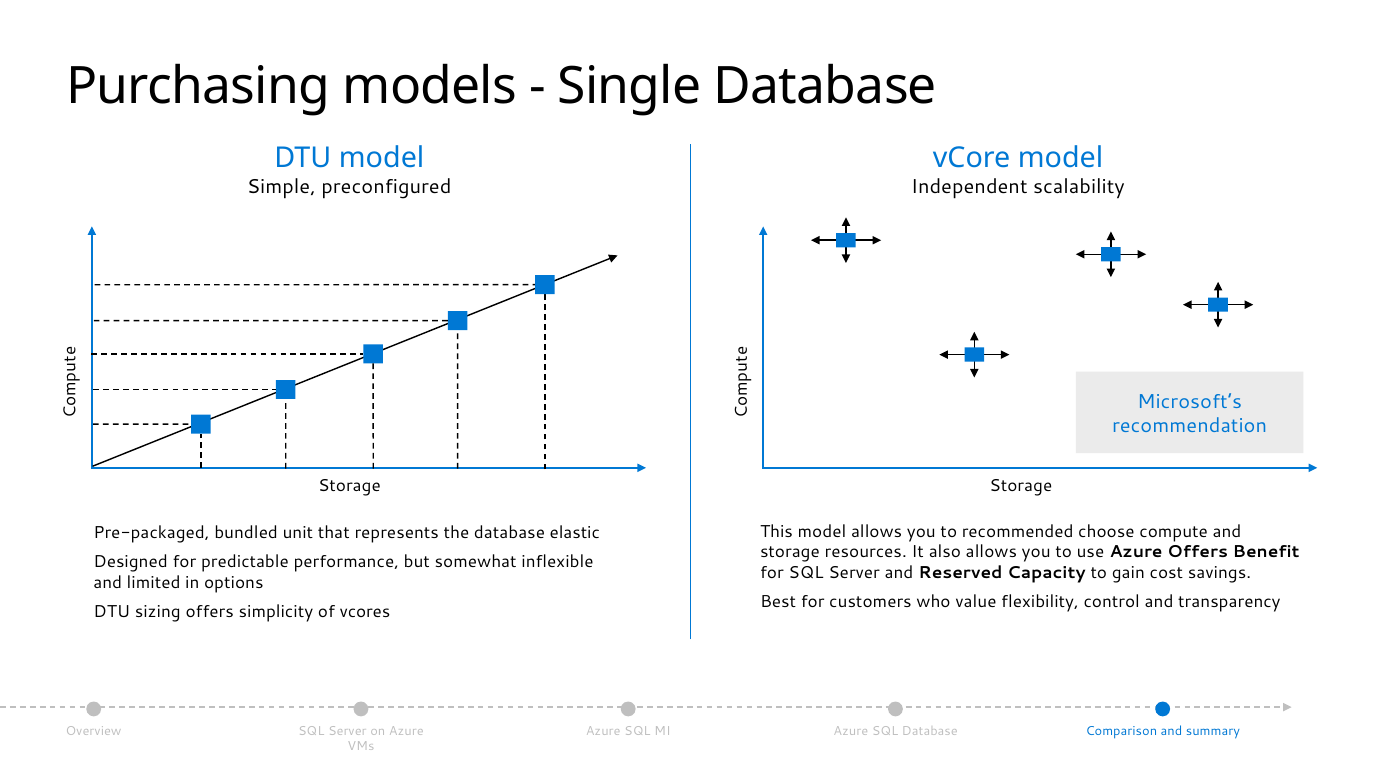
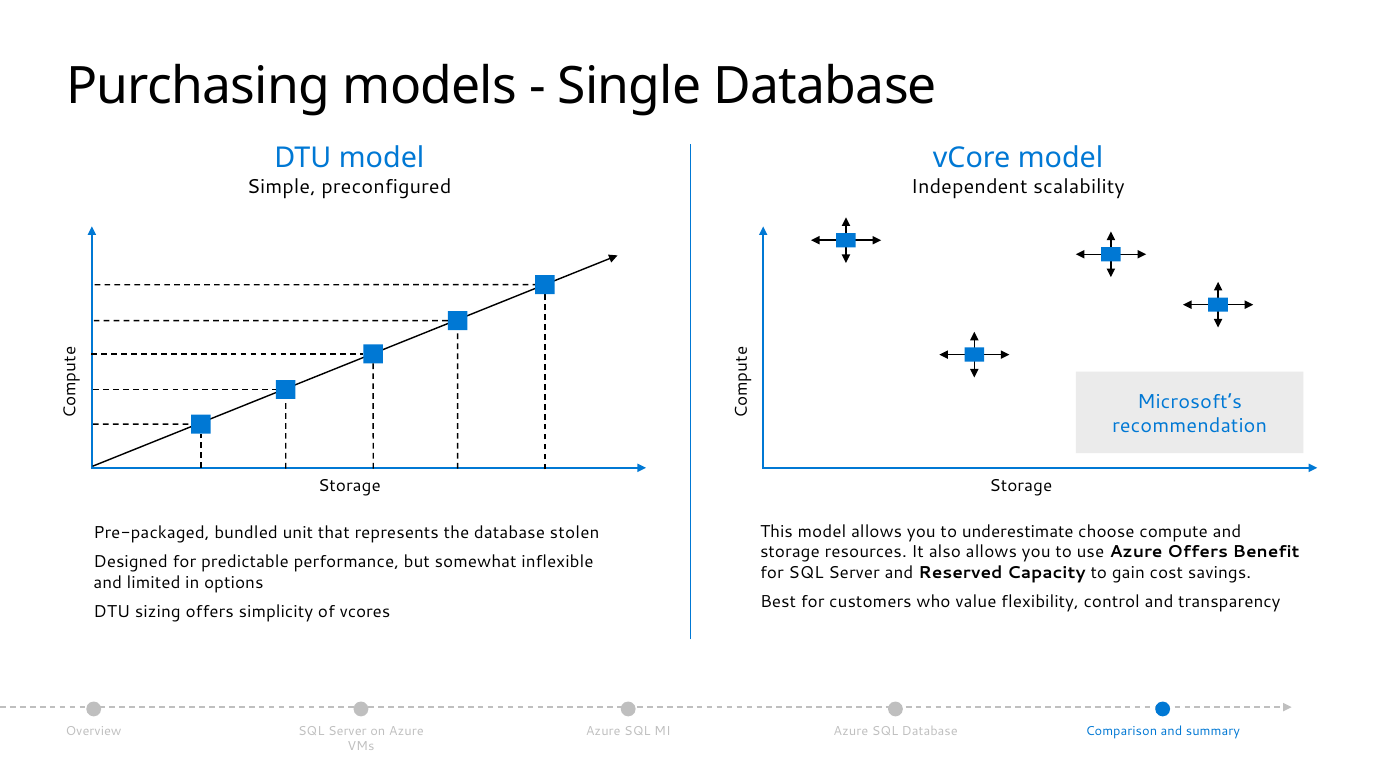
recommended: recommended -> underestimate
elastic: elastic -> stolen
